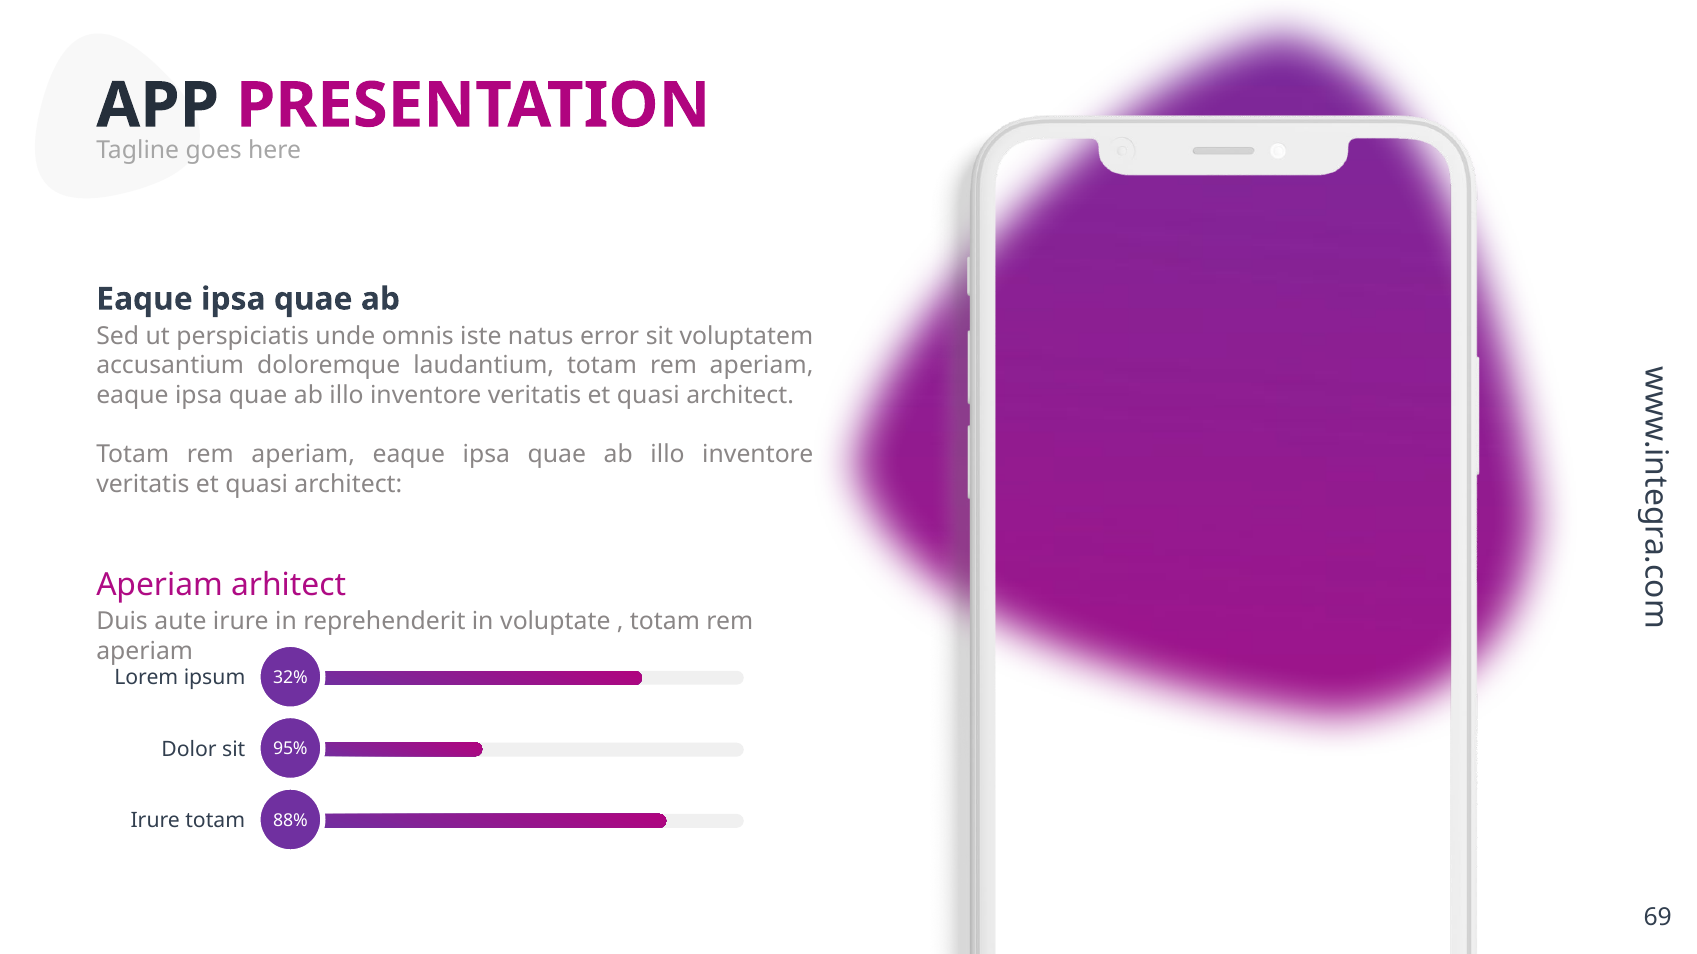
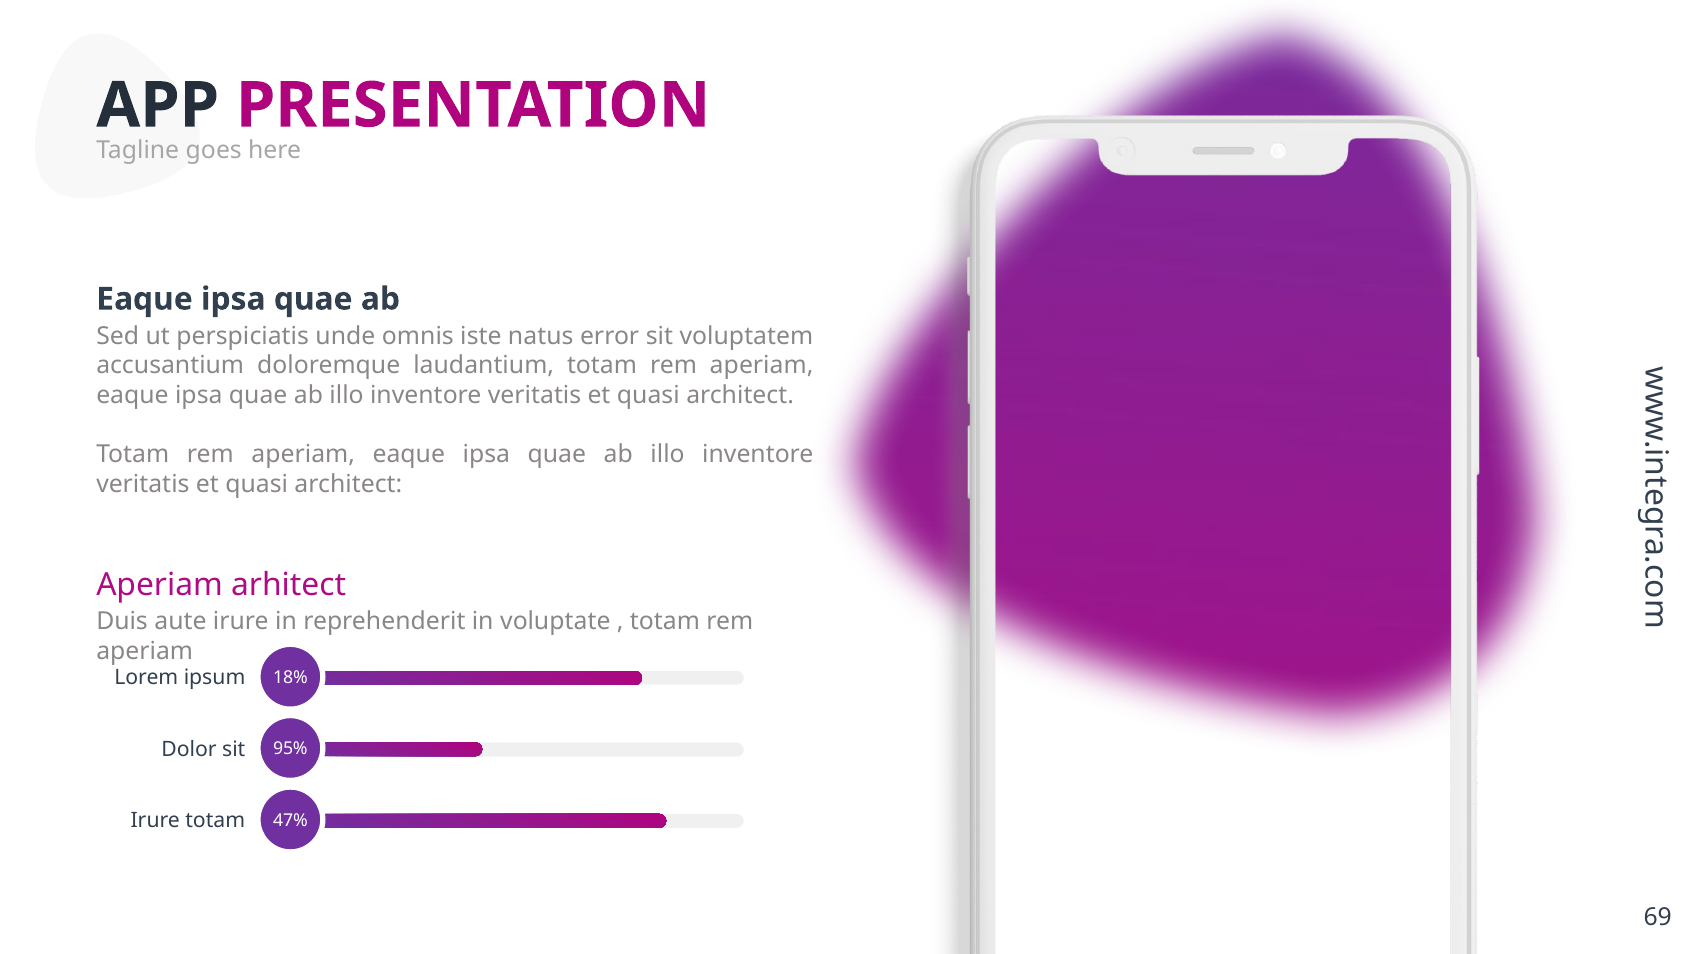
32%: 32% -> 18%
88%: 88% -> 47%
